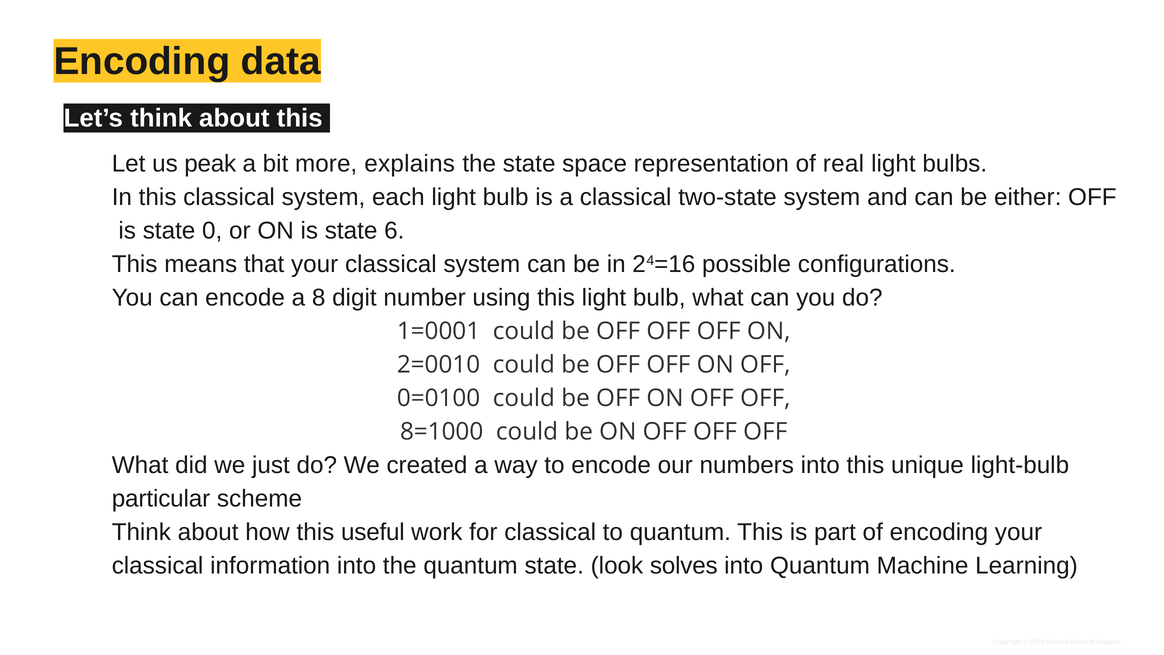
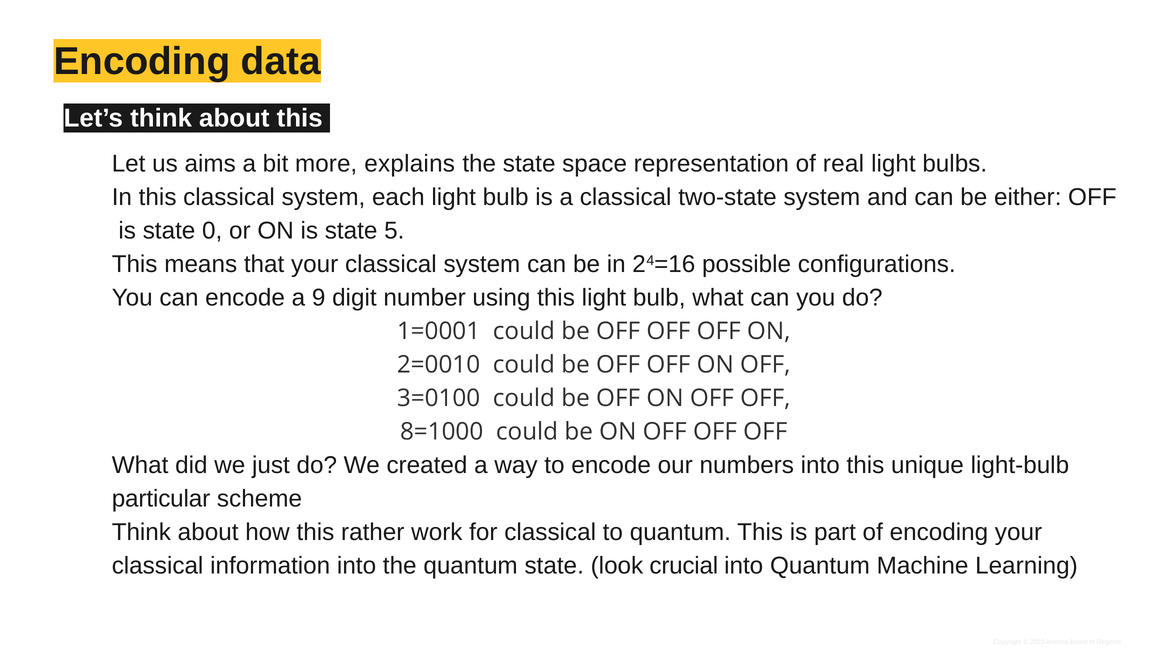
peak: peak -> aims
6: 6 -> 5
8: 8 -> 9
0=0100: 0=0100 -> 3=0100
useful: useful -> rather
solves: solves -> crucial
